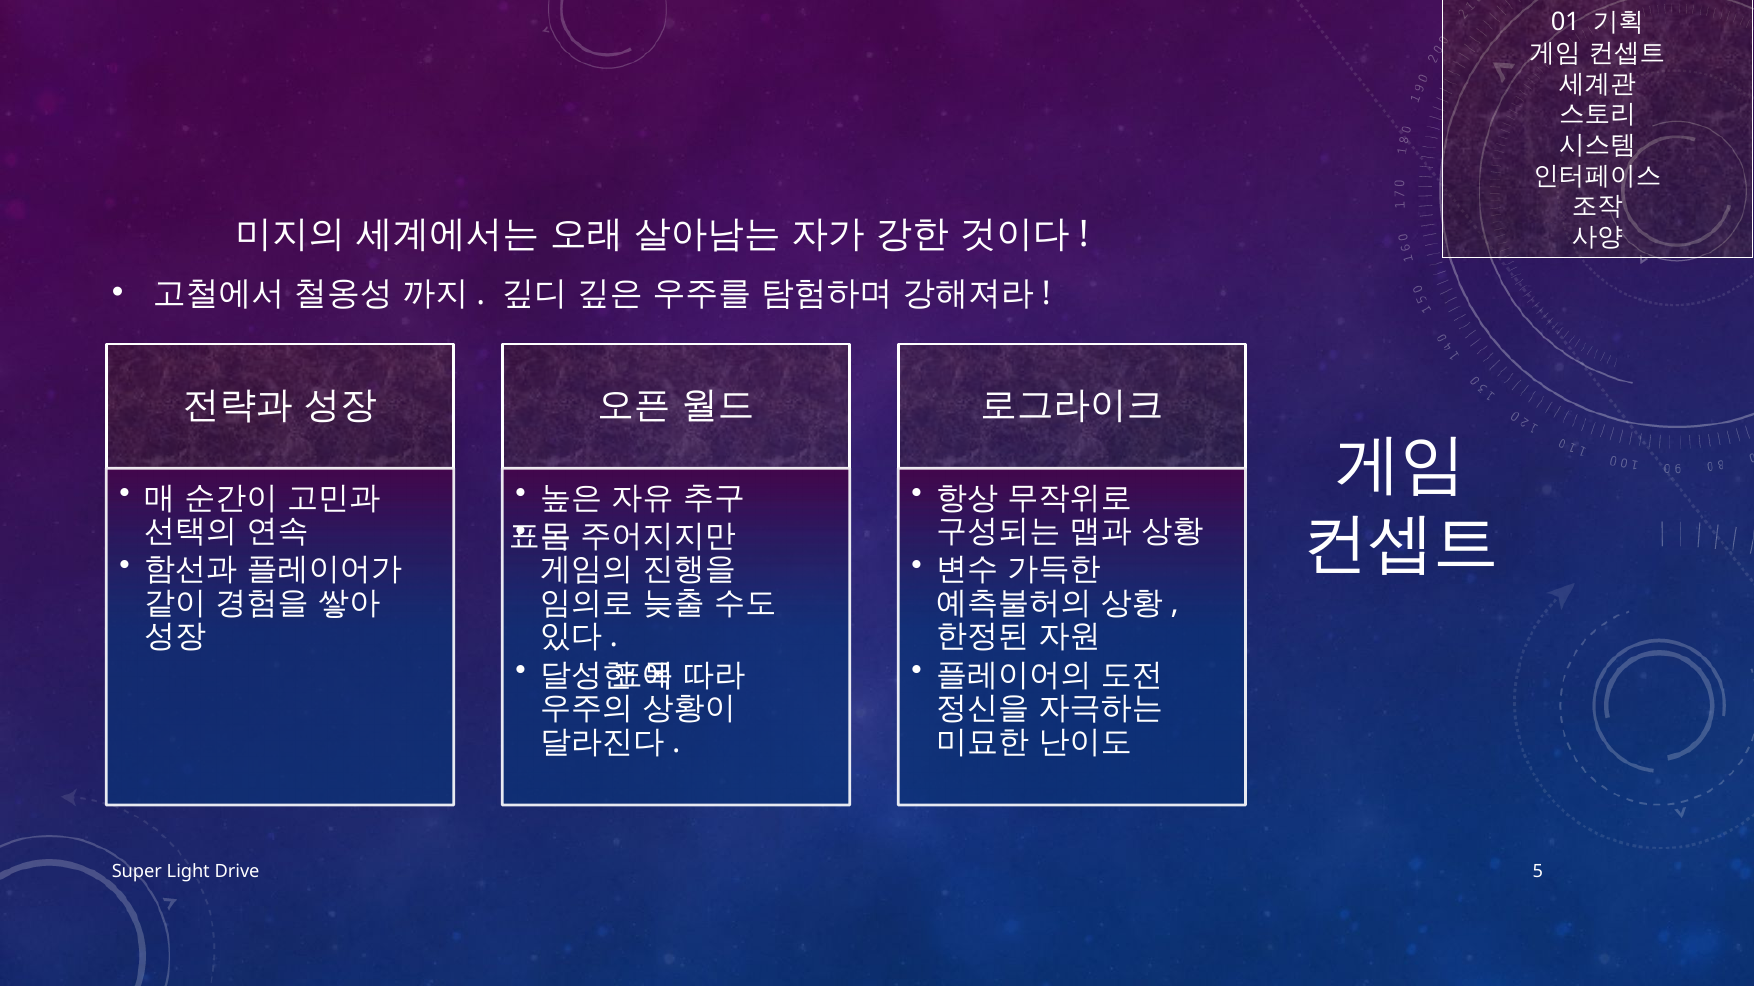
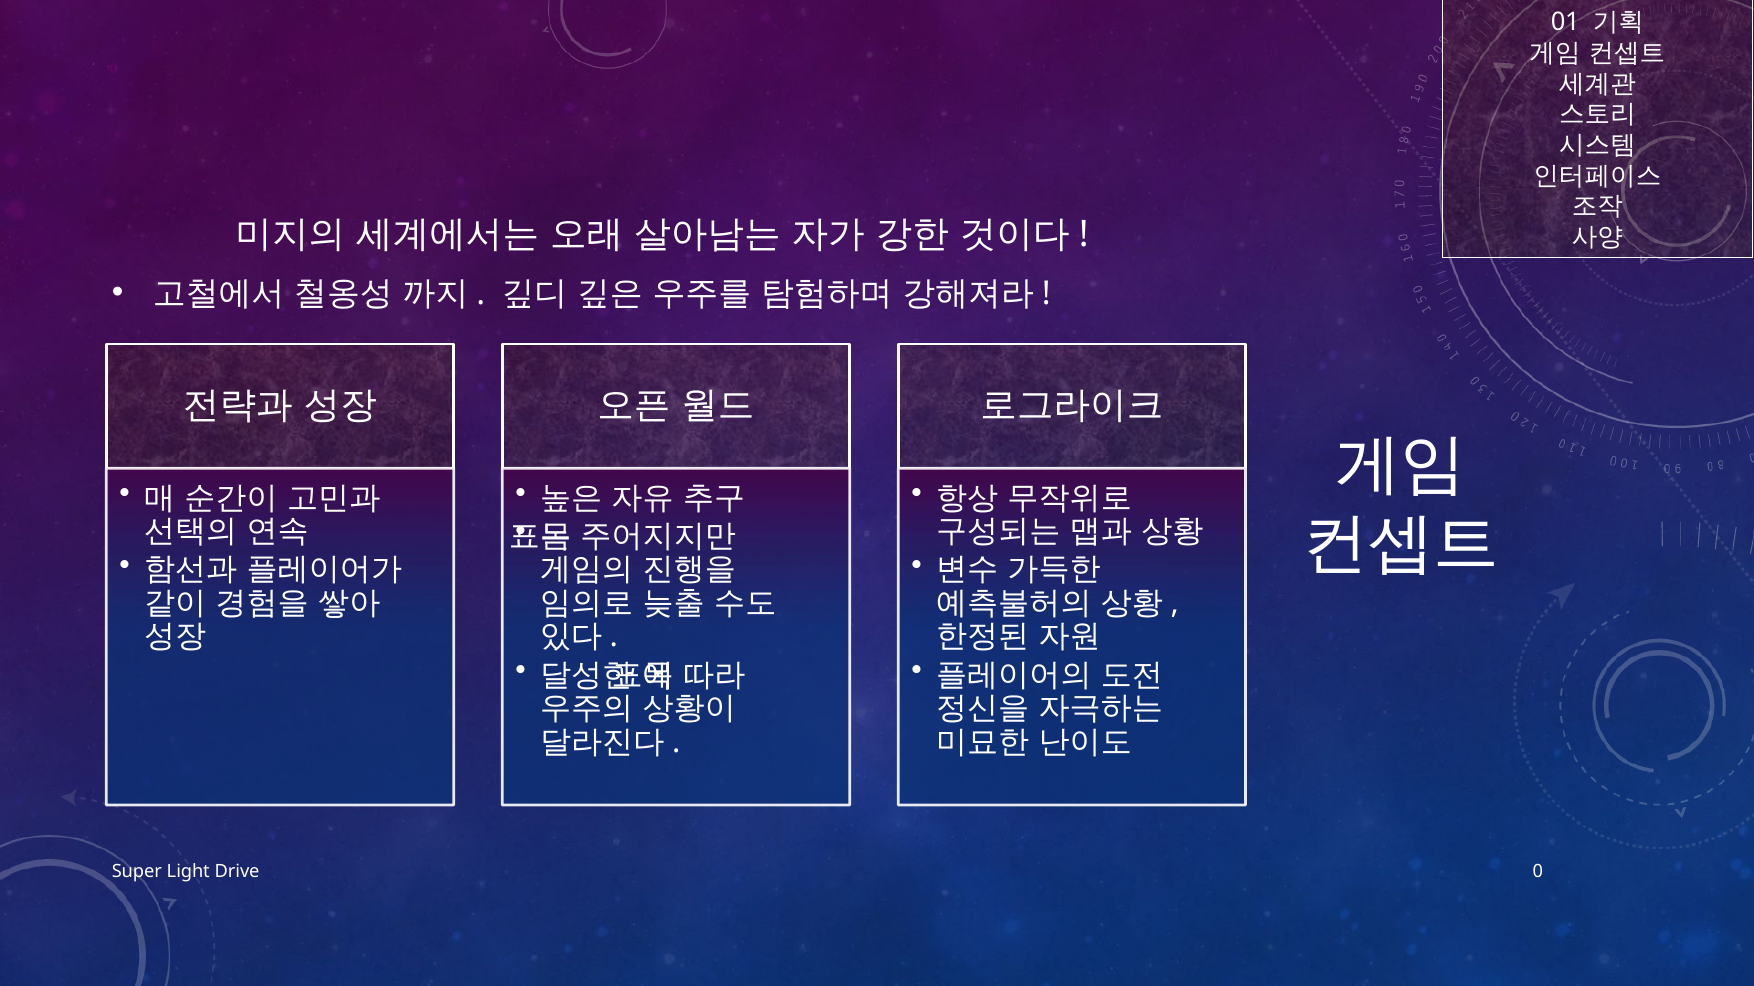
5: 5 -> 0
